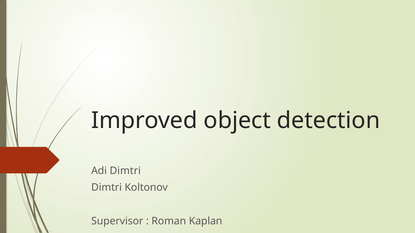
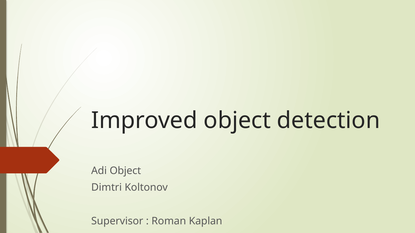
Adi Dimtri: Dimtri -> Object
